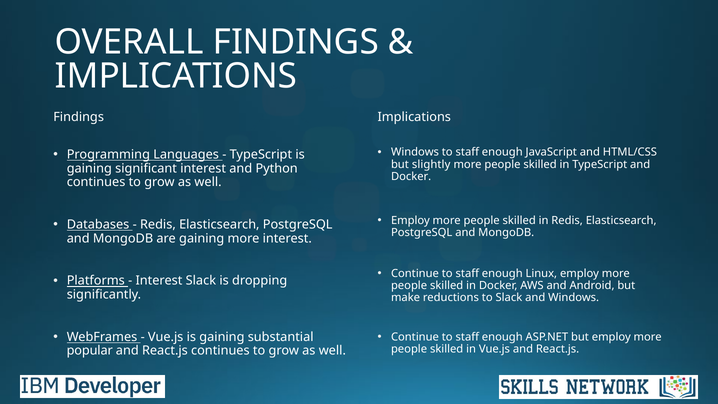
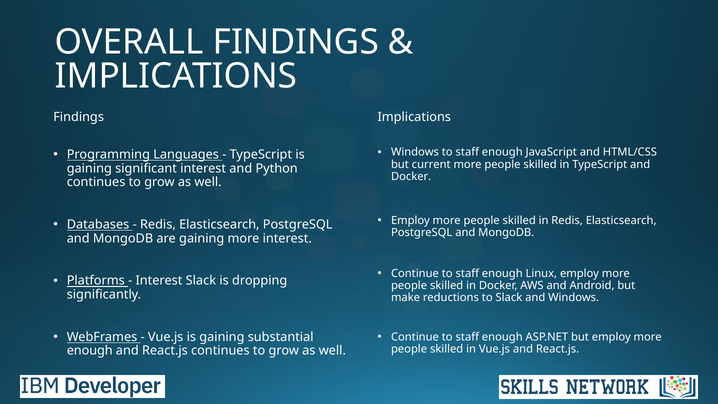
slightly: slightly -> current
popular at (90, 351): popular -> enough
